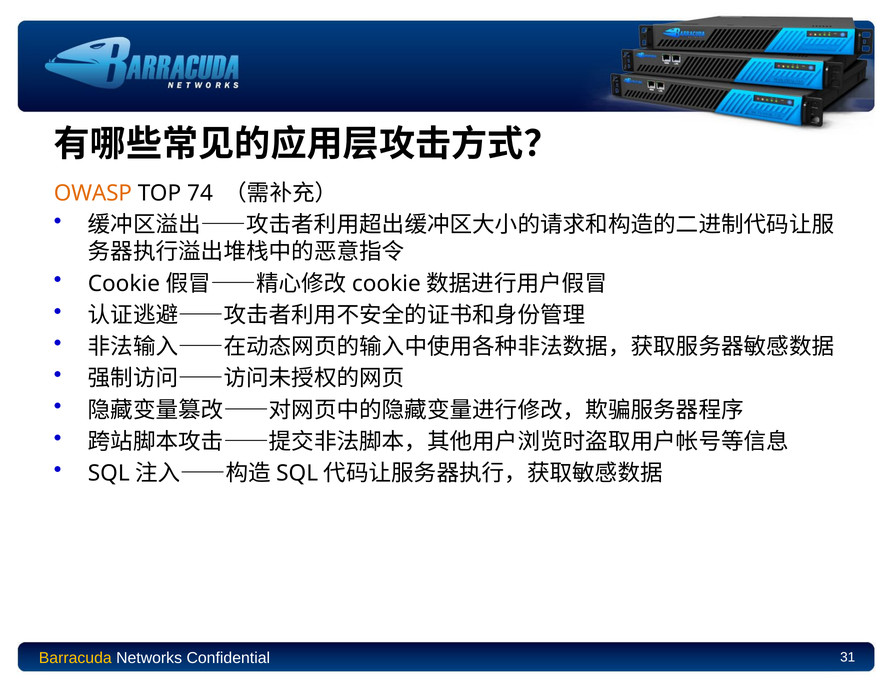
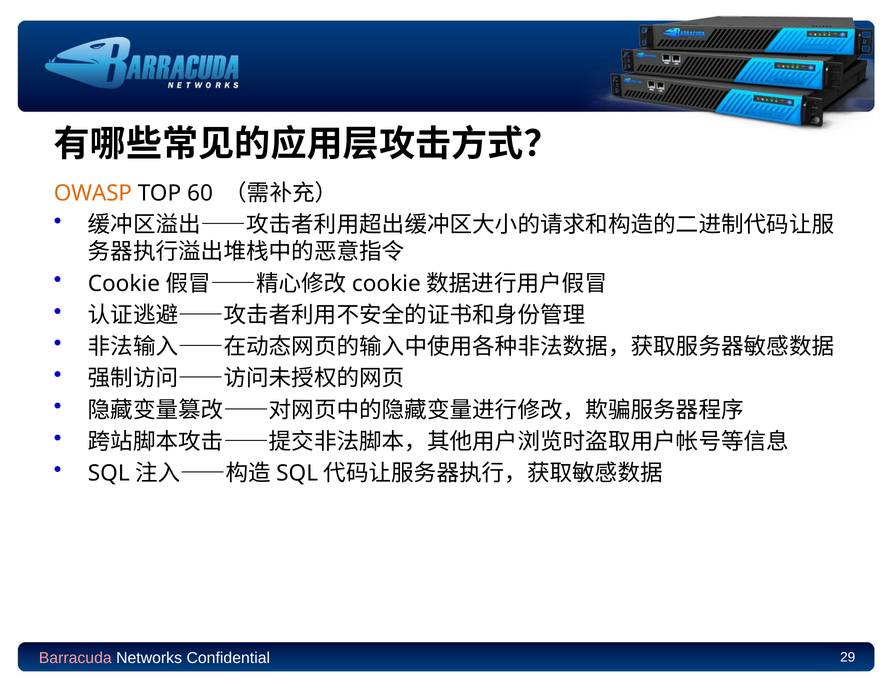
74: 74 -> 60
Barracuda colour: yellow -> pink
31: 31 -> 29
